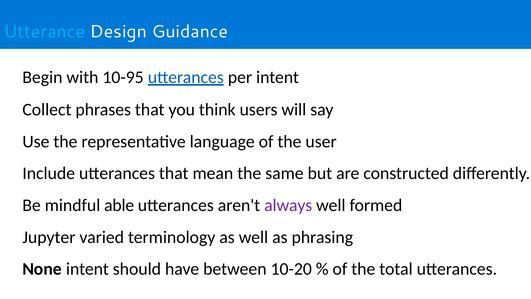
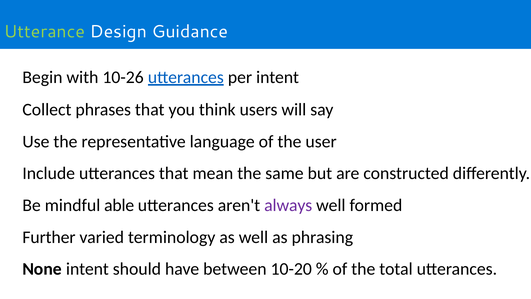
Utterance colour: light blue -> light green
10-95: 10-95 -> 10-26
Jupyter: Jupyter -> Further
